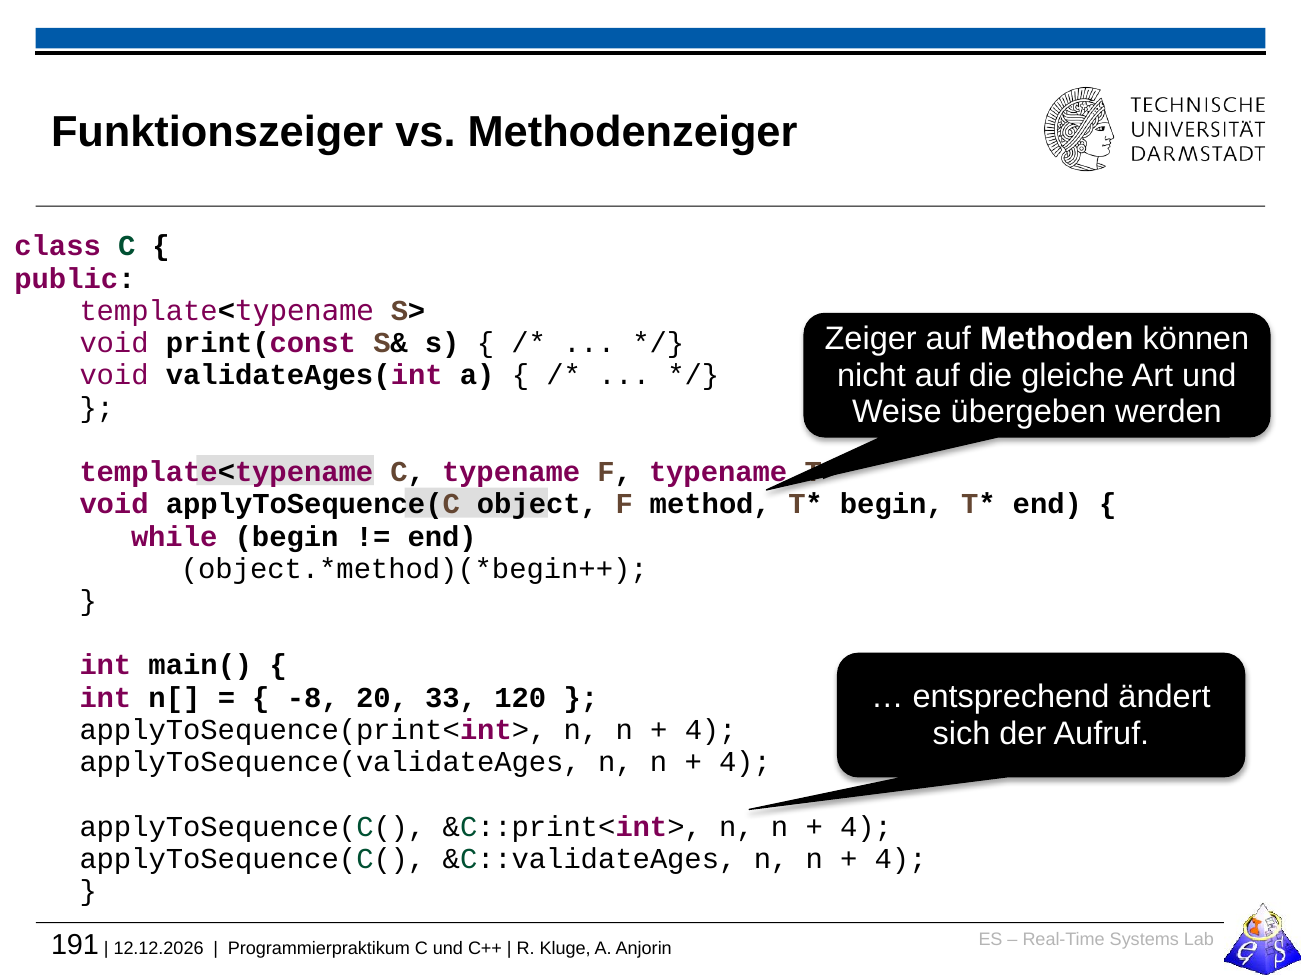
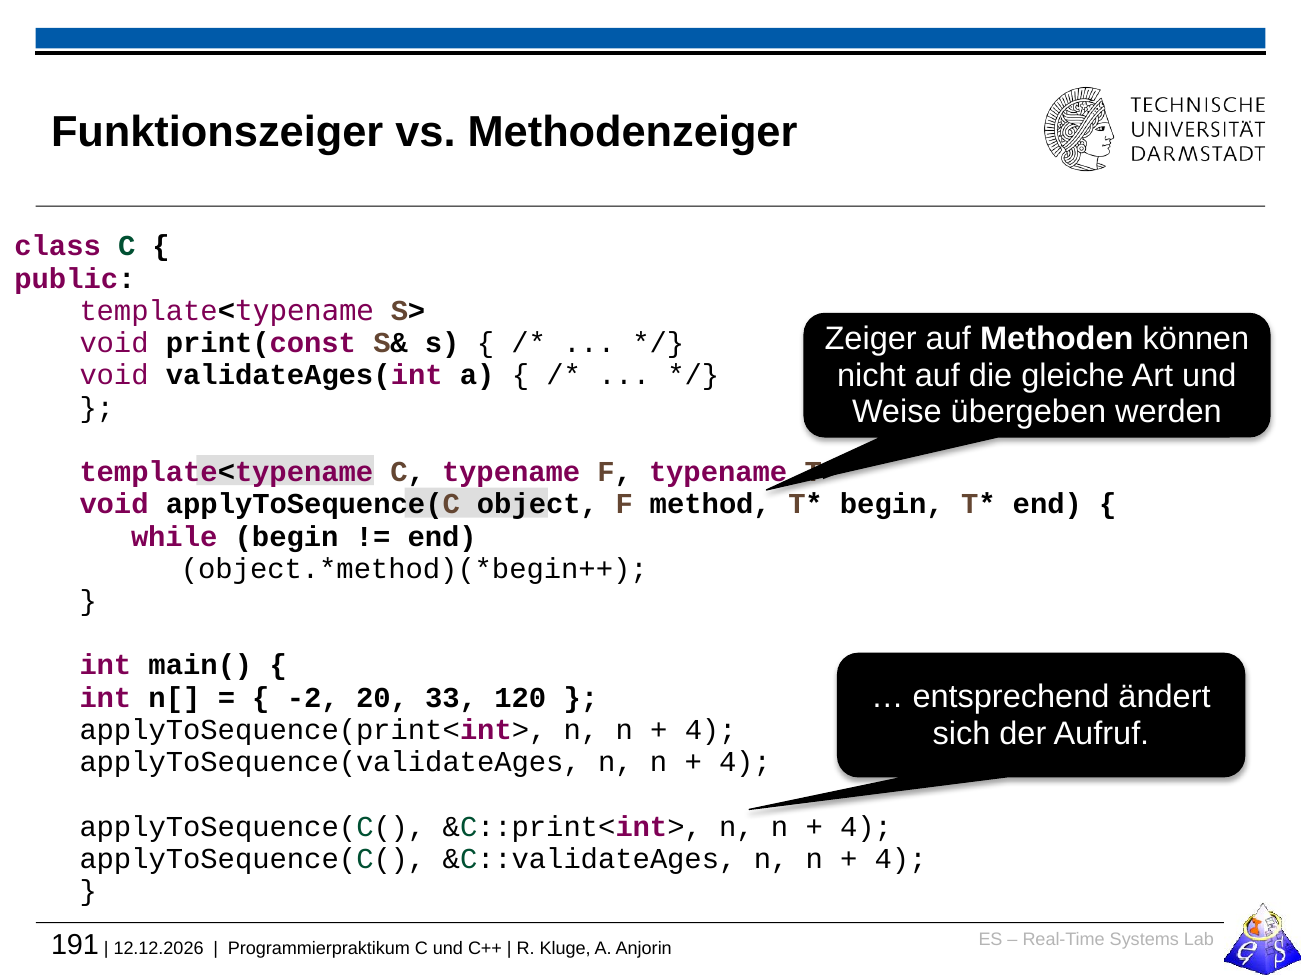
-8: -8 -> -2
